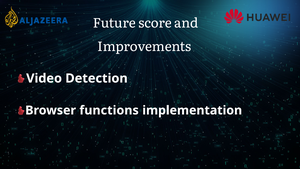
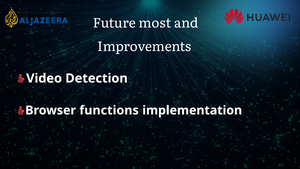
score: score -> most
